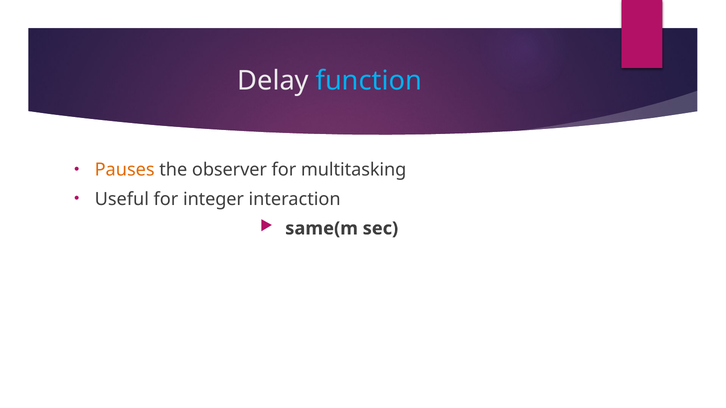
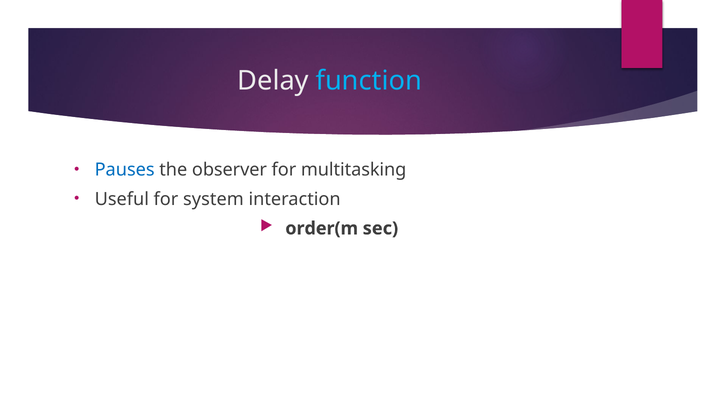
Pauses colour: orange -> blue
integer: integer -> system
same(m: same(m -> order(m
